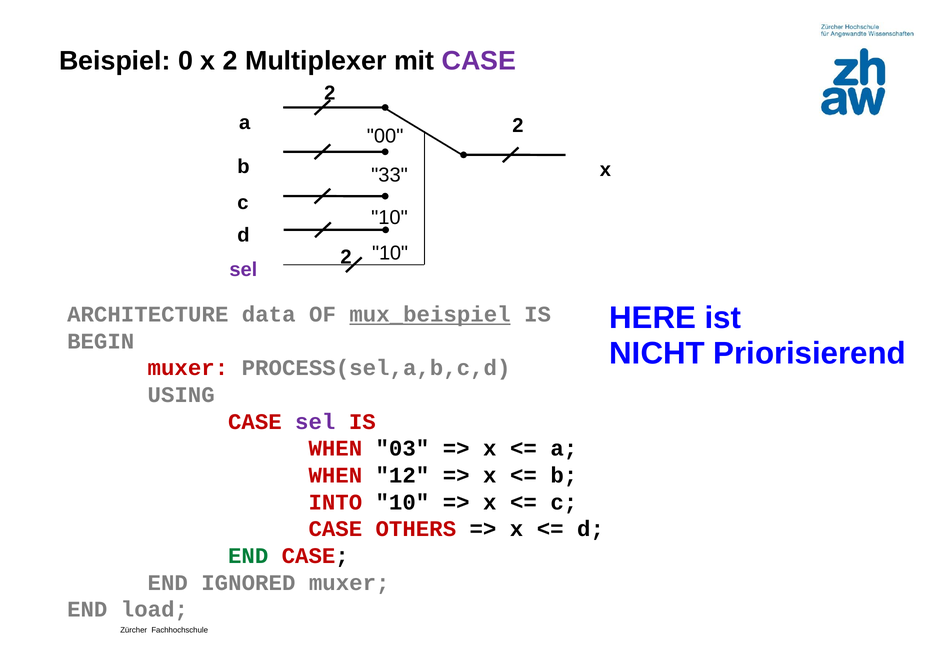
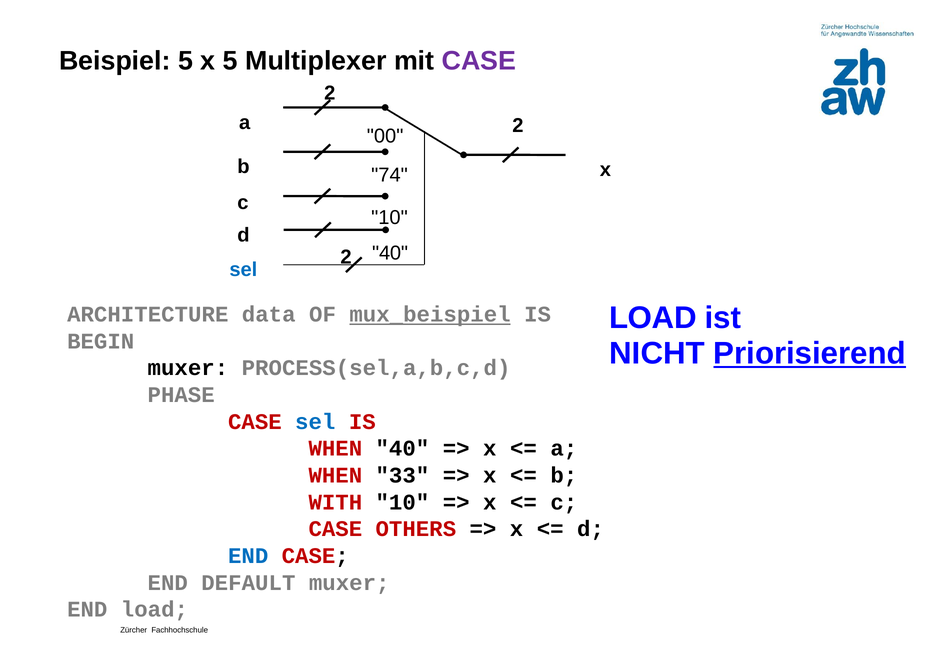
Beispiel 0: 0 -> 5
x 2: 2 -> 5
33: 33 -> 74
10 at (390, 253): 10 -> 40
sel at (243, 270) colour: purple -> blue
HERE at (653, 318): HERE -> LOAD
Priorisierend underline: none -> present
muxer at (188, 368) colour: red -> black
USING: USING -> PHASE
sel at (315, 422) colour: purple -> blue
WHEN 03: 03 -> 40
12: 12 -> 33
INTO: INTO -> WITH
END at (248, 556) colour: green -> blue
IGNORED: IGNORED -> DEFAULT
